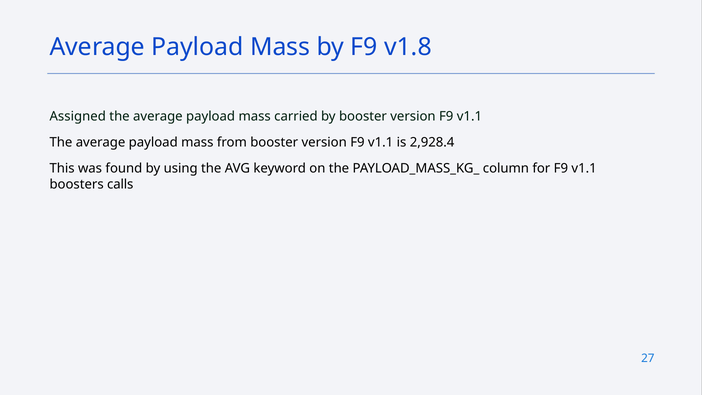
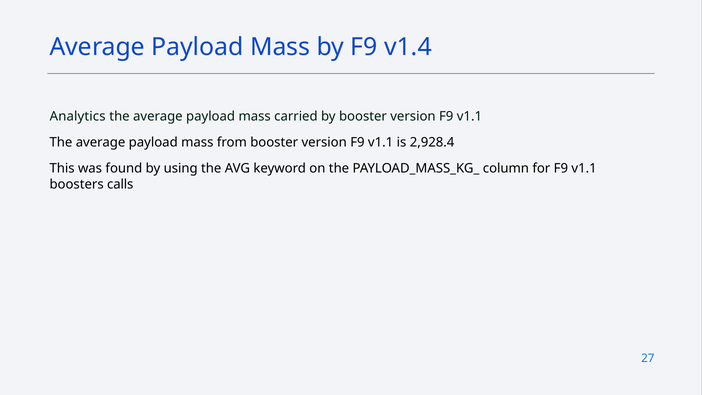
v1.8: v1.8 -> v1.4
Assigned: Assigned -> Analytics
